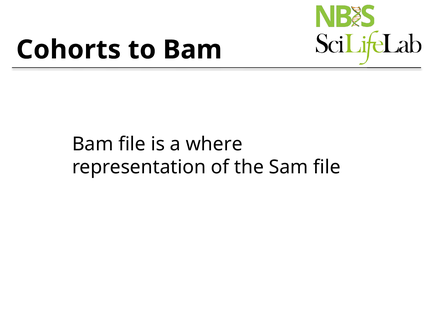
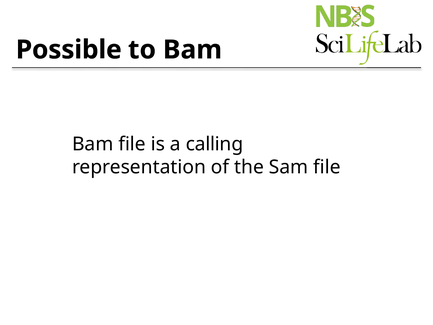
Cohorts: Cohorts -> Possible
where: where -> calling
